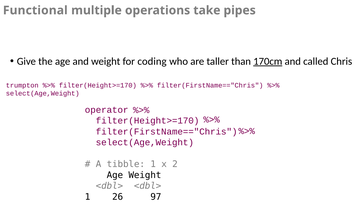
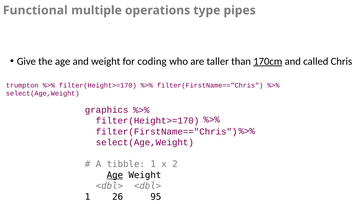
take: take -> type
operator: operator -> graphics
Age at (115, 175) underline: none -> present
97: 97 -> 95
